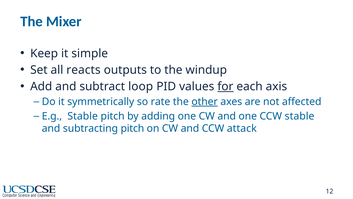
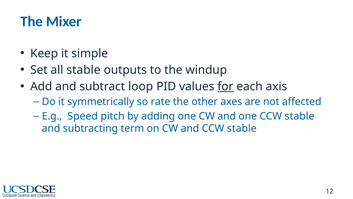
all reacts: reacts -> stable
other underline: present -> none
E.g Stable: Stable -> Speed
subtracting pitch: pitch -> term
and CCW attack: attack -> stable
